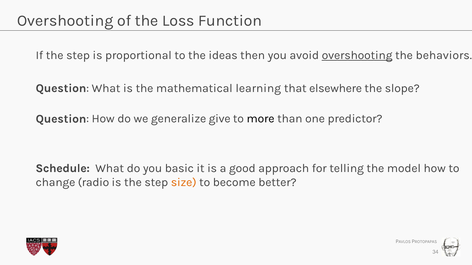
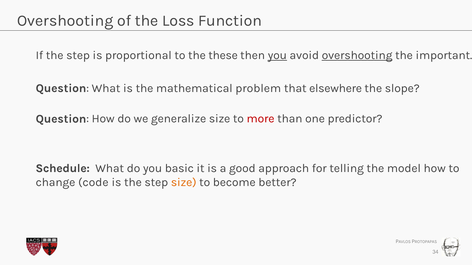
ideas: ideas -> these
you at (277, 55) underline: none -> present
behaviors: behaviors -> important
learning: learning -> problem
generalize give: give -> size
more colour: black -> red
radio: radio -> code
